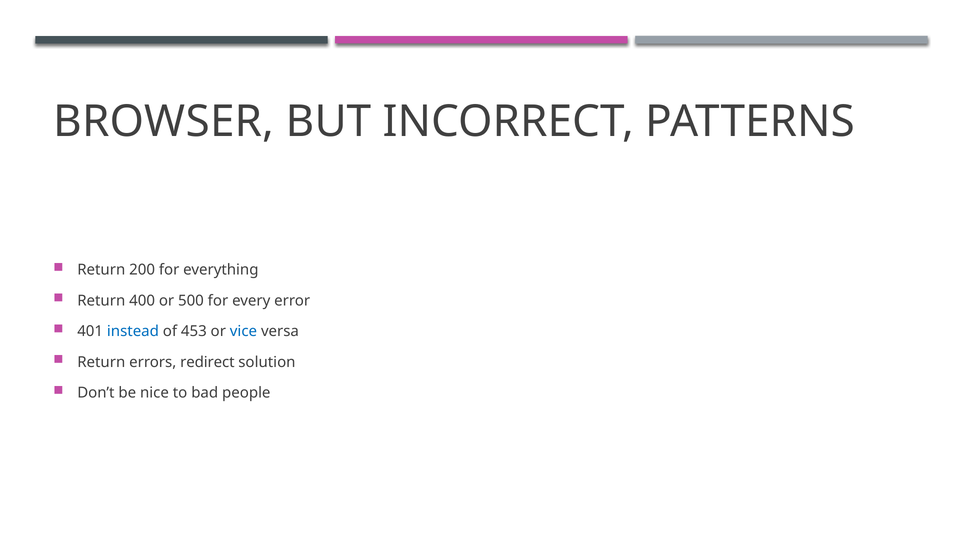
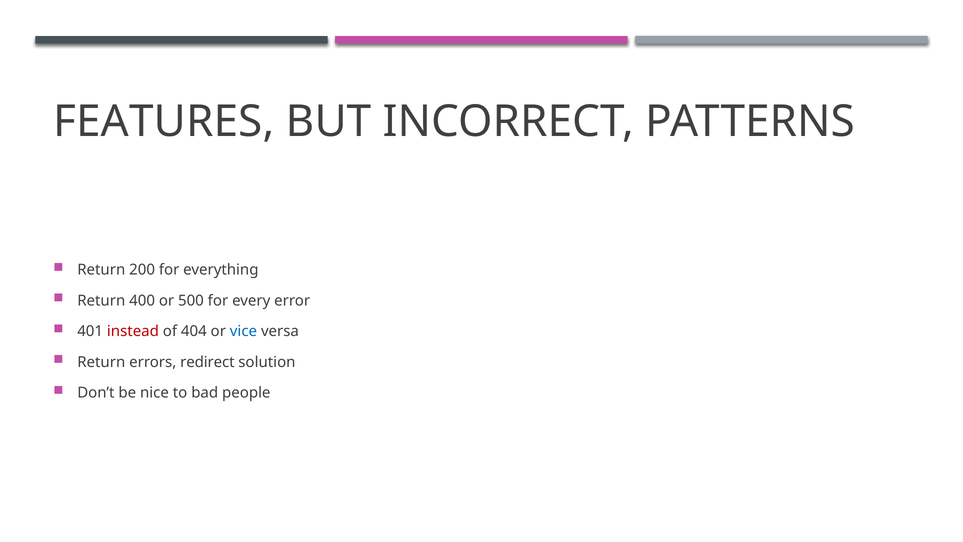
BROWSER: BROWSER -> FEATURES
instead colour: blue -> red
453: 453 -> 404
